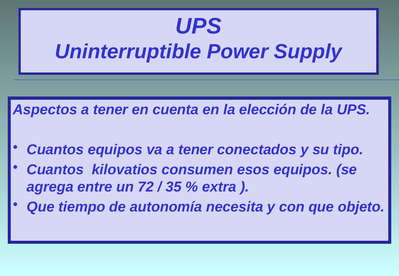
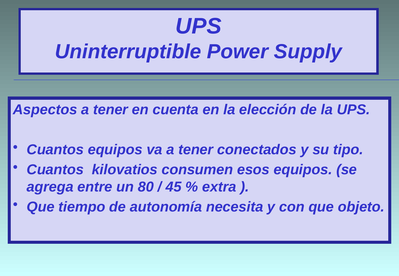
72: 72 -> 80
35: 35 -> 45
